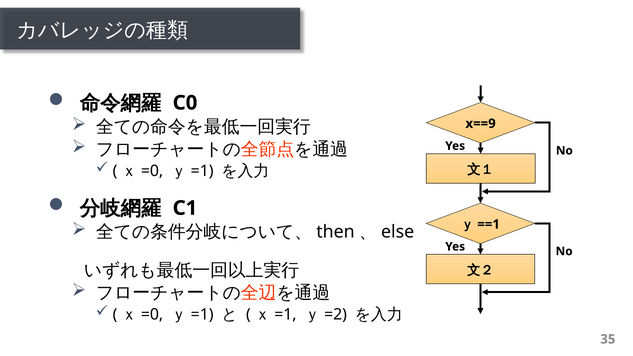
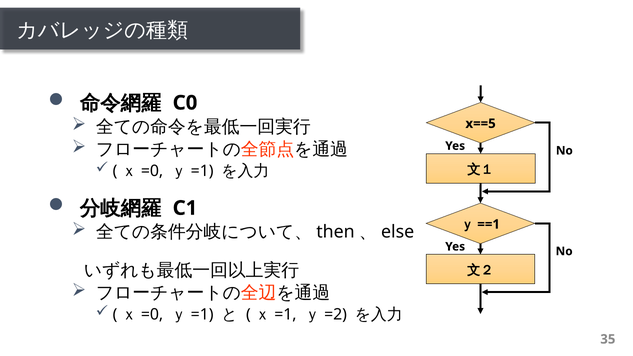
x==9: x==9 -> x==5
